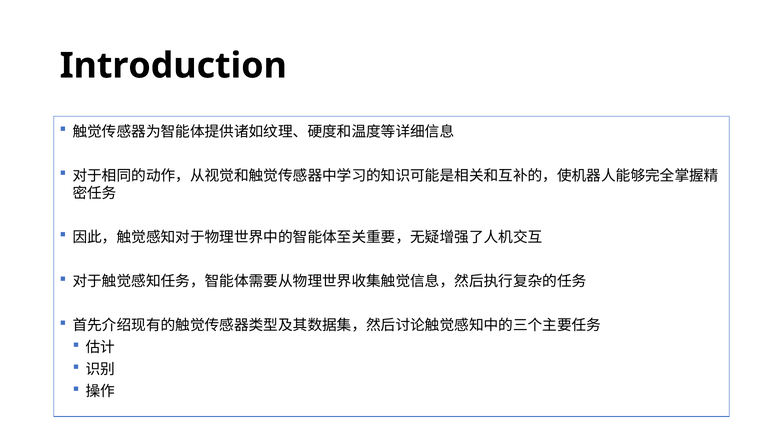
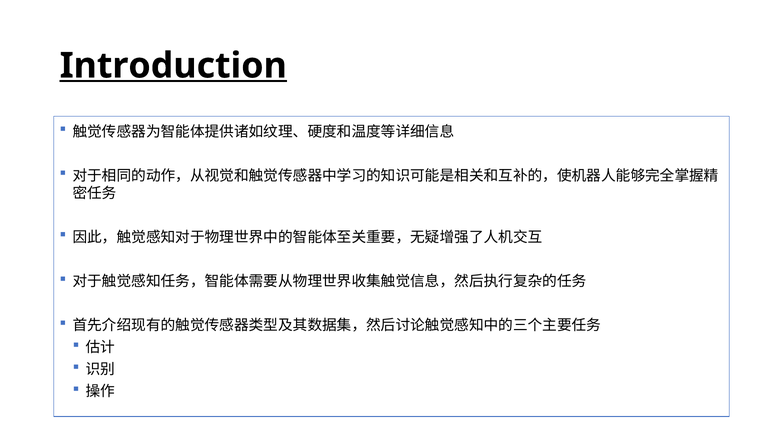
Introduction underline: none -> present
